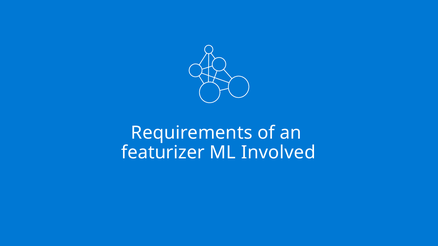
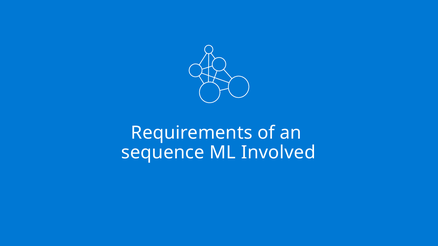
featurizer: featurizer -> sequence
